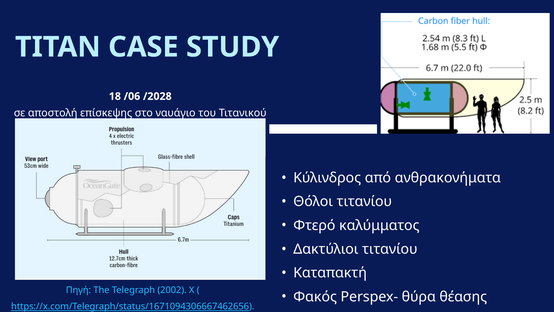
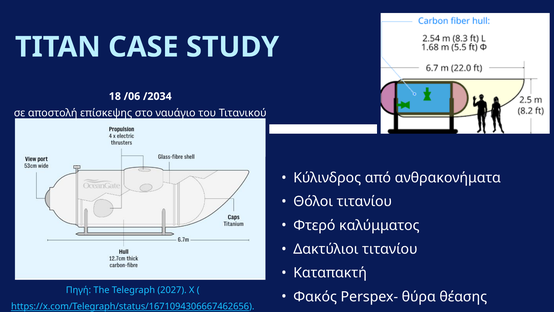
/2028: /2028 -> /2034
2002: 2002 -> 2027
